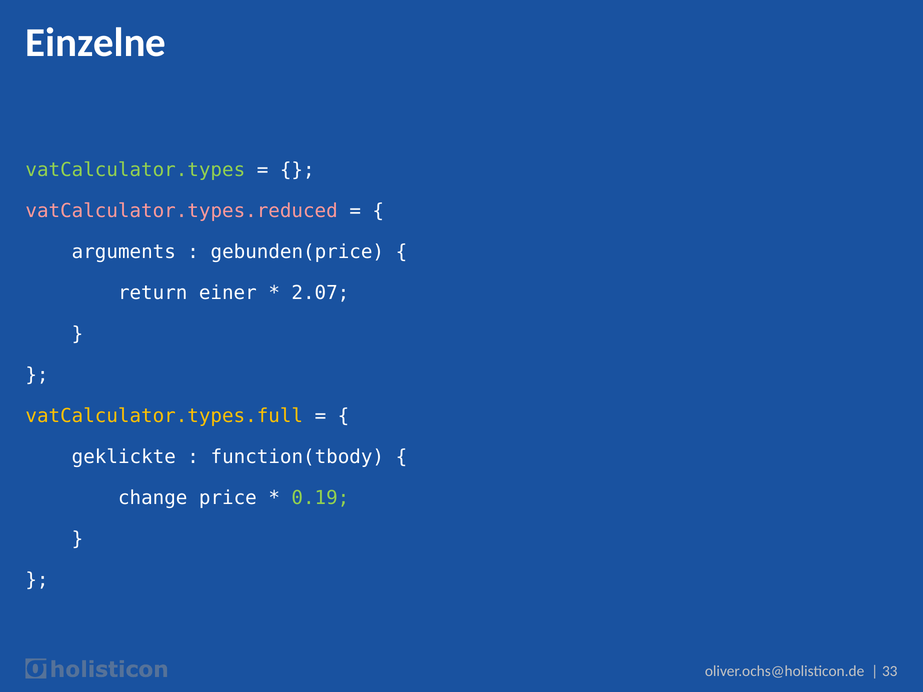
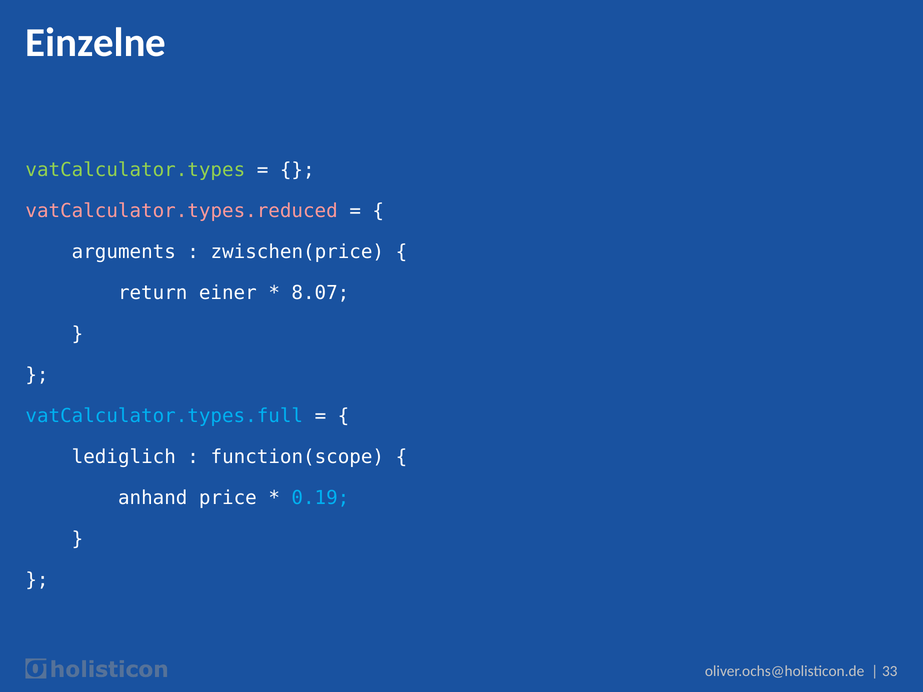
gebunden(price: gebunden(price -> zwischen(price
2.07: 2.07 -> 8.07
vatCalculator.types.full colour: yellow -> light blue
geklickte: geklickte -> lediglich
function(tbody: function(tbody -> function(scope
change: change -> anhand
0.19 colour: light green -> light blue
